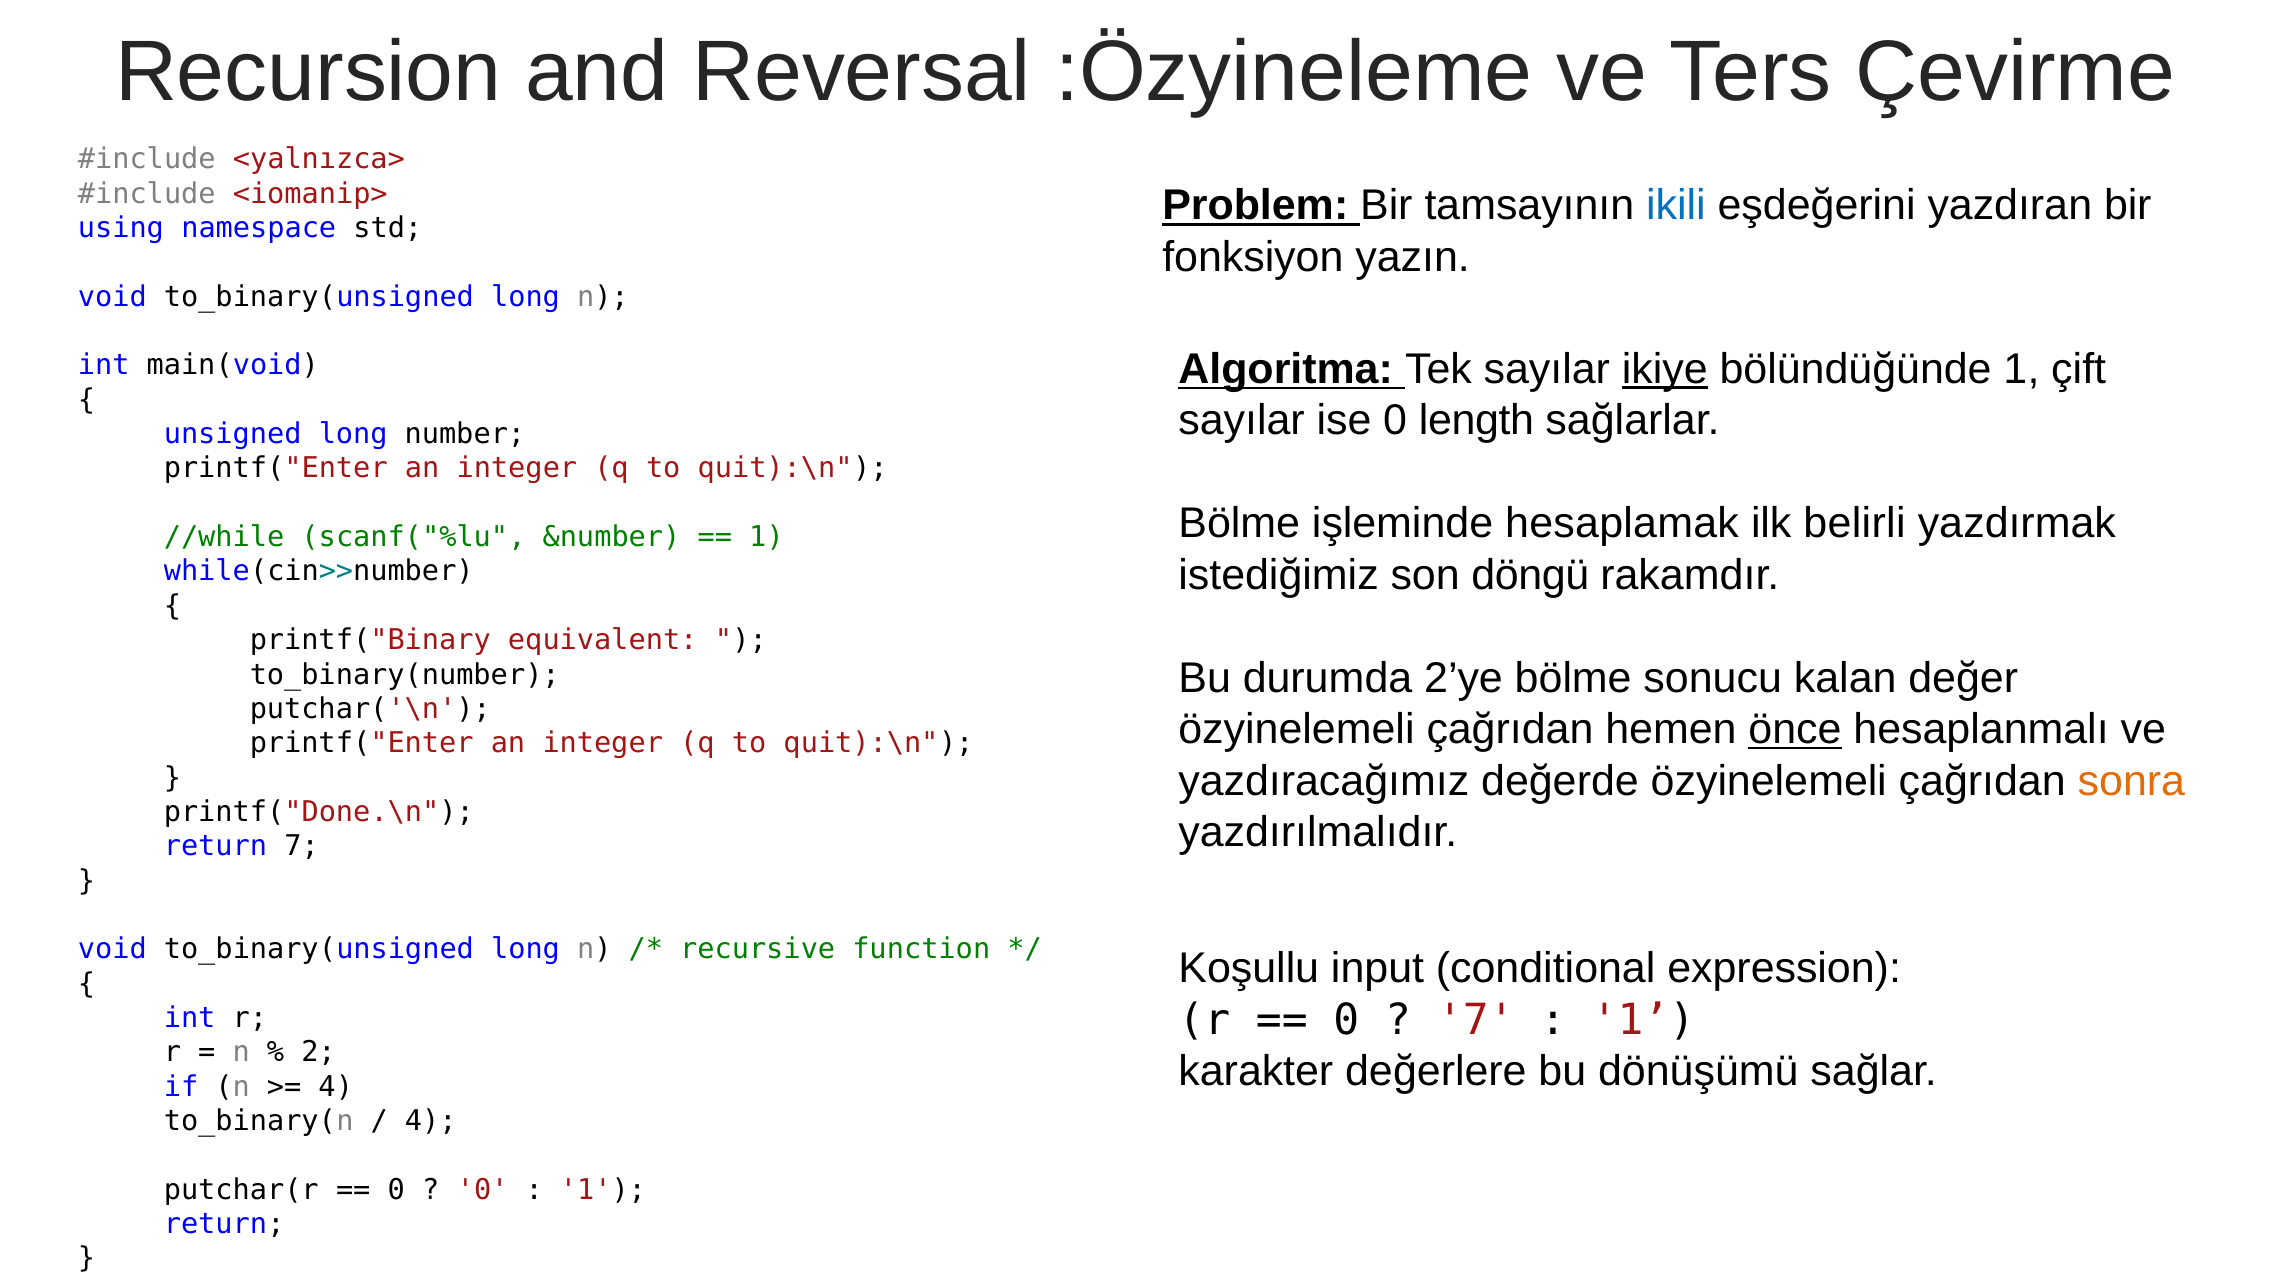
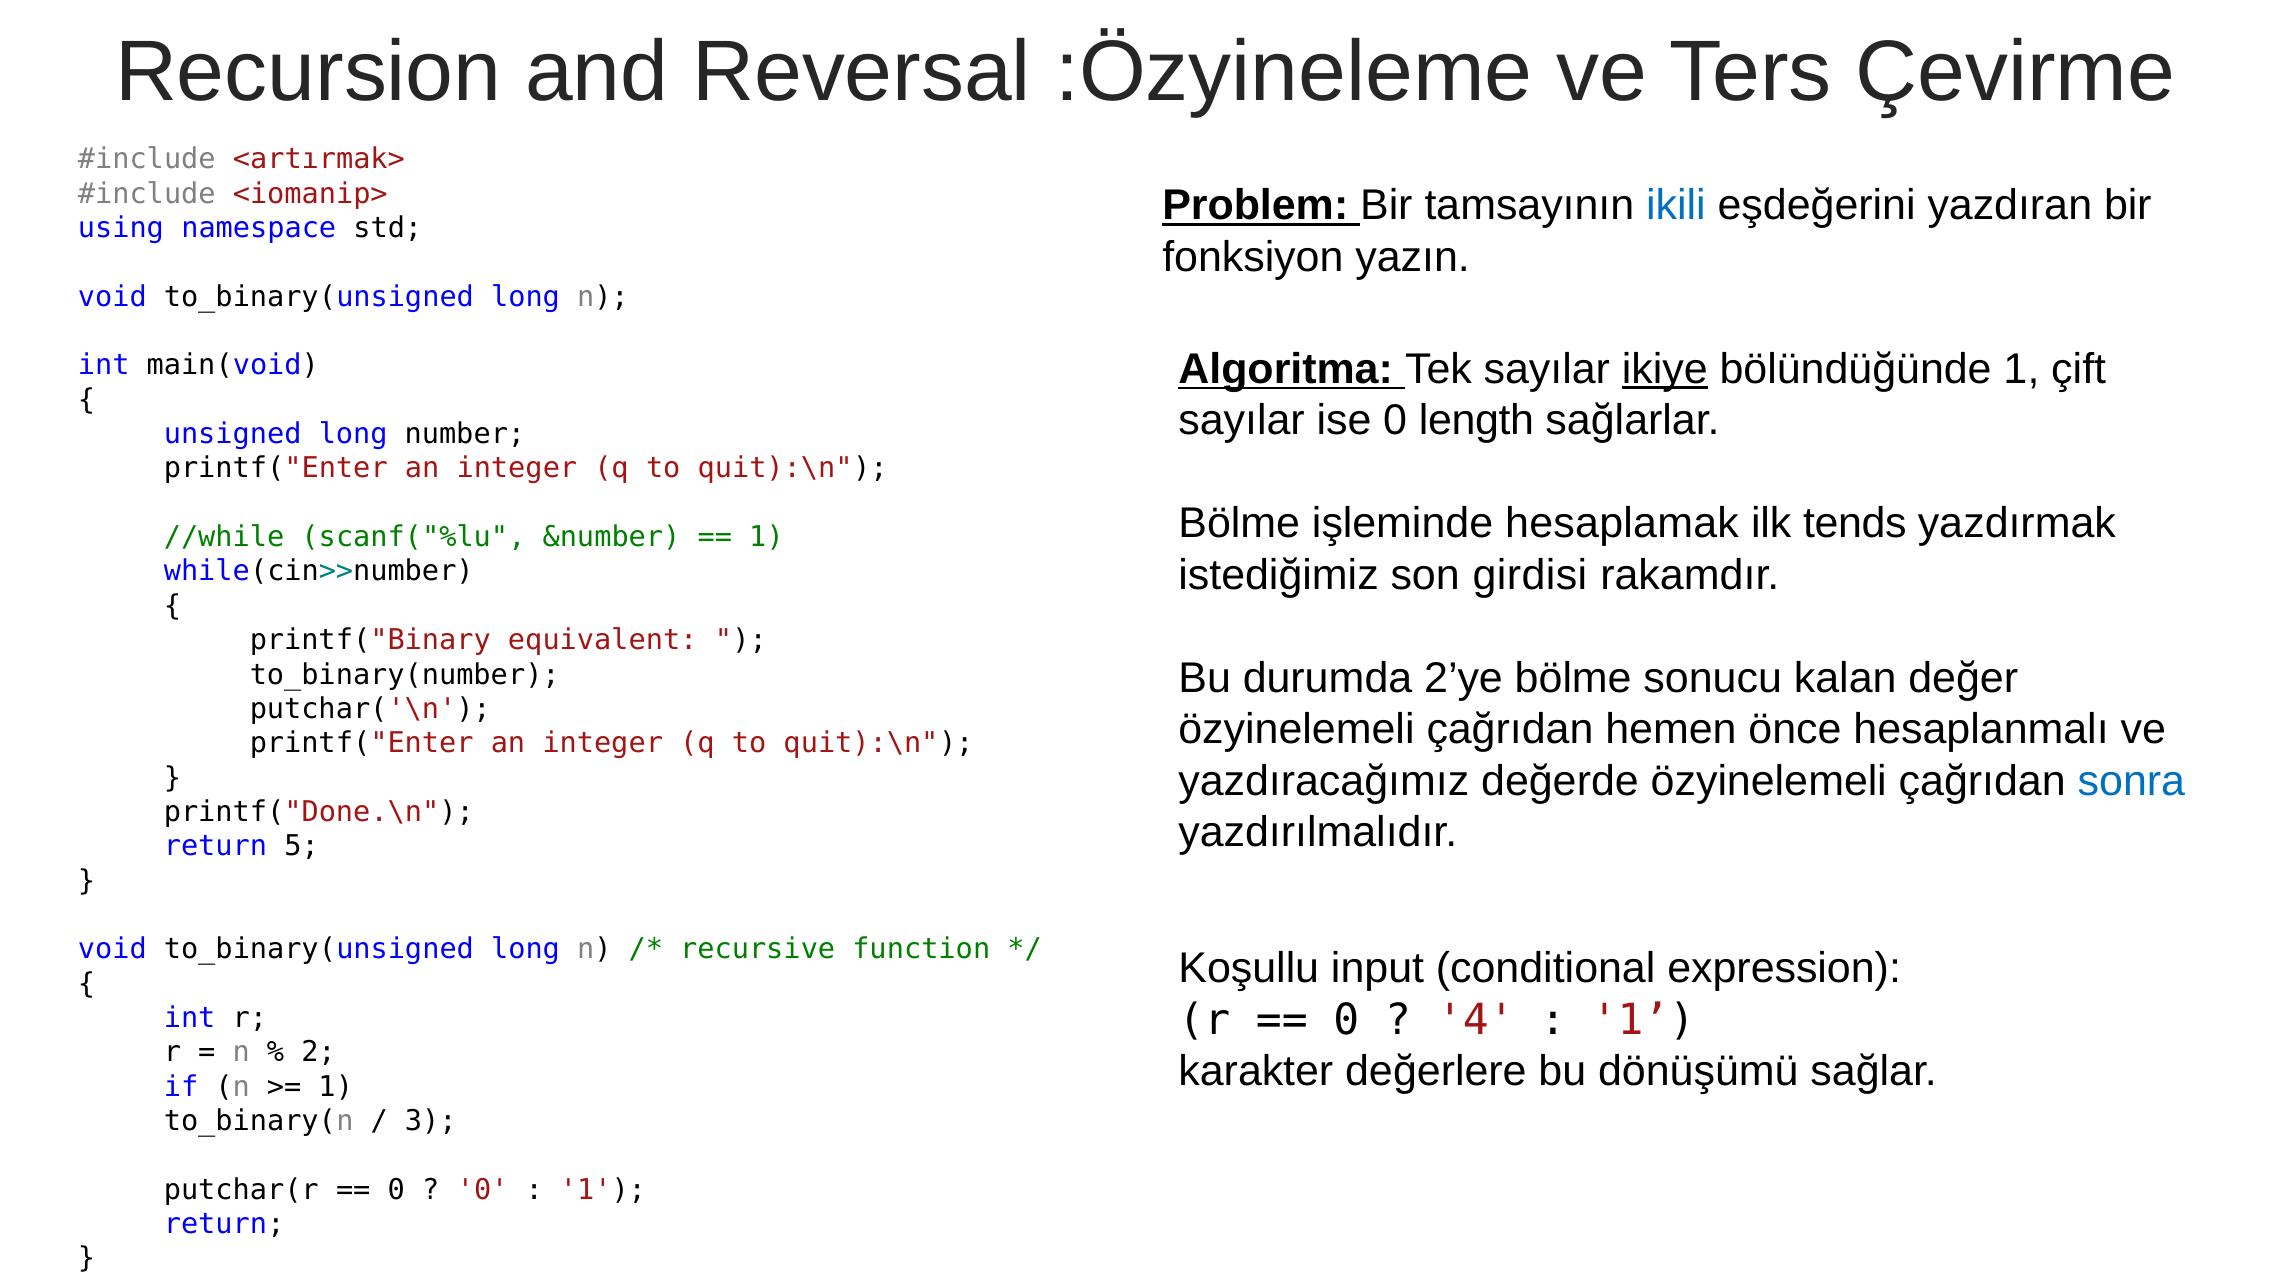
<yalnızca>: <yalnızca> -> <artırmak>
belirli: belirli -> tends
döngü: döngü -> girdisi
önce underline: present -> none
sonra colour: orange -> blue
return 7: 7 -> 5
7 at (1476, 1021): 7 -> 4
4 at (336, 1087): 4 -> 1
4 at (431, 1122): 4 -> 3
